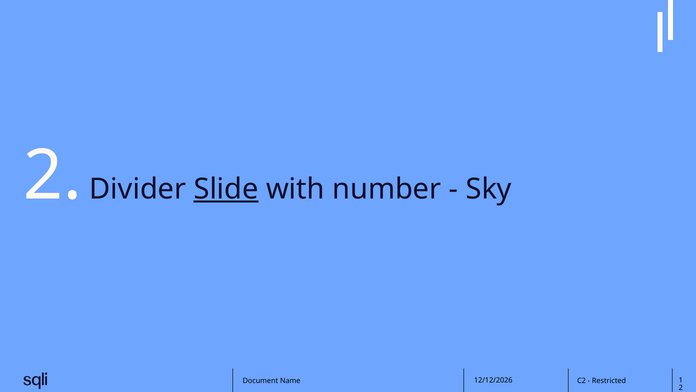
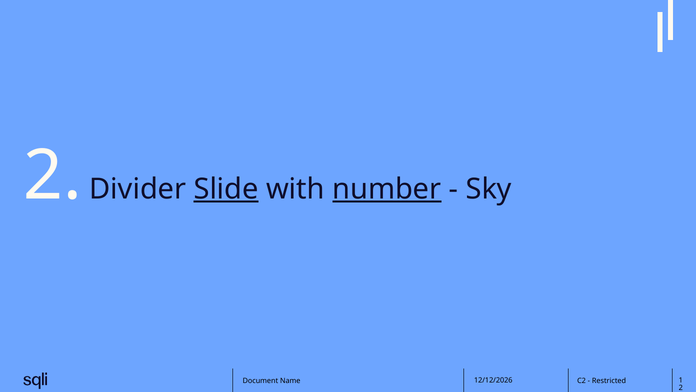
number underline: none -> present
